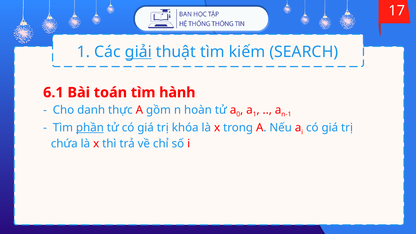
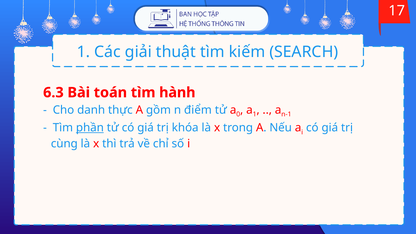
giải underline: present -> none
6.1: 6.1 -> 6.3
hoàn: hoàn -> điểm
chứa: chứa -> cùng
